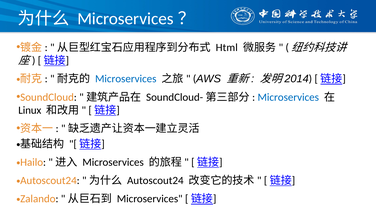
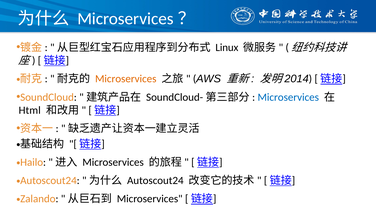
Html: Html -> Linux
Microservices at (126, 79) colour: blue -> orange
Linux: Linux -> Html
